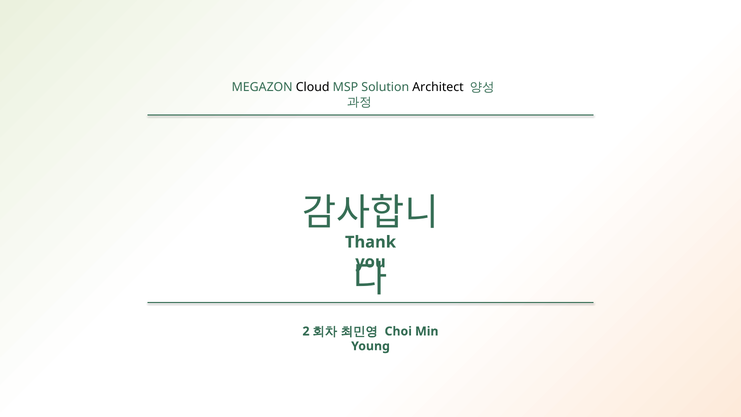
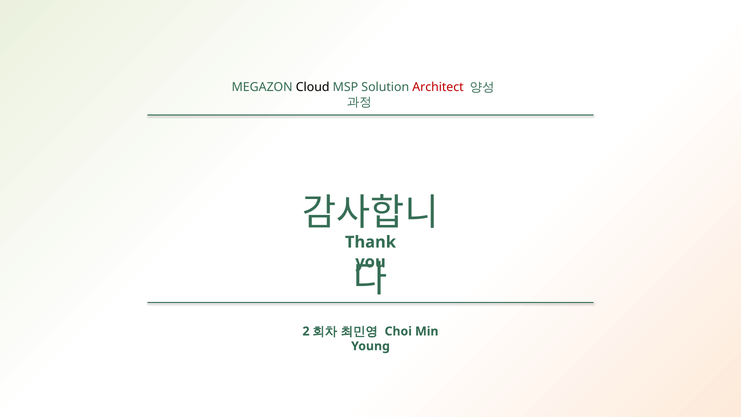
Architect colour: black -> red
